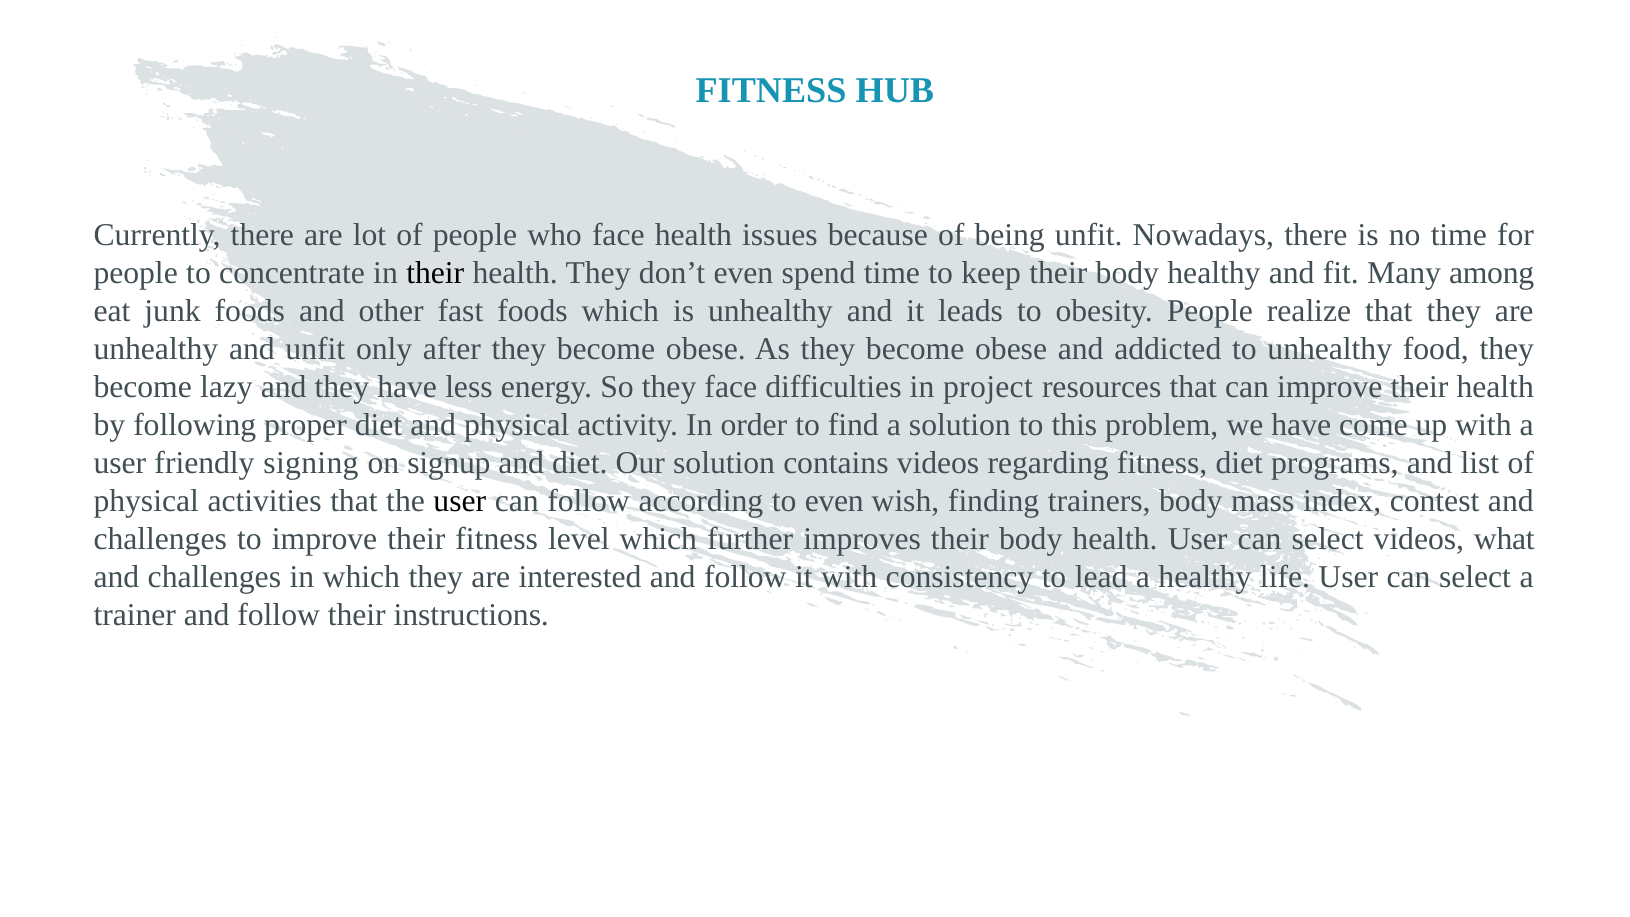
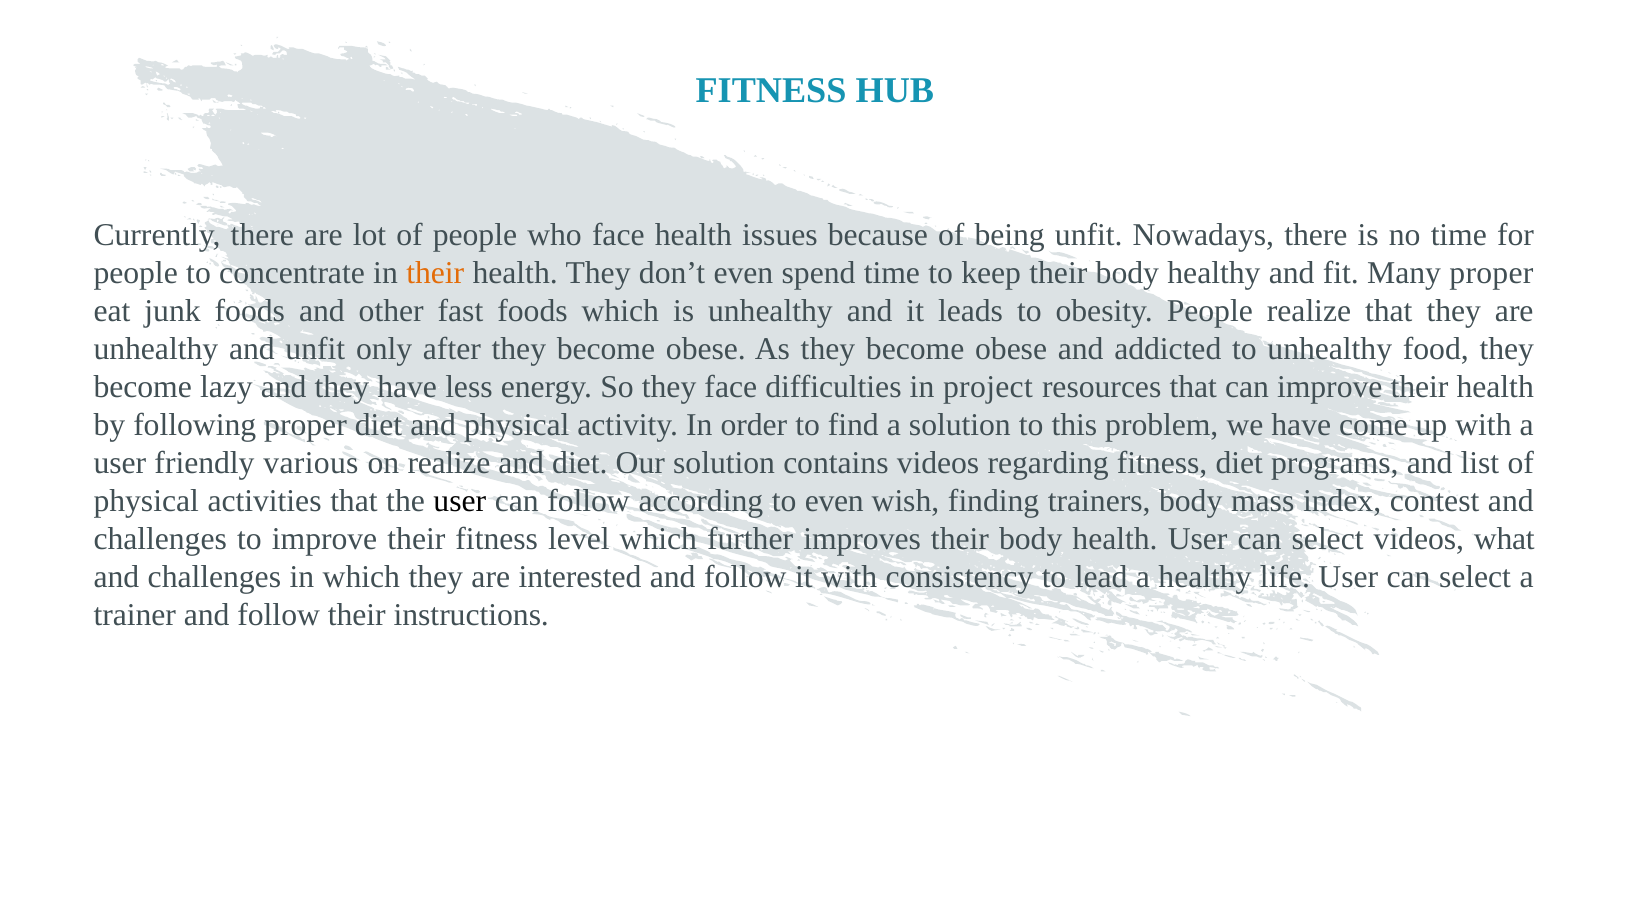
their at (435, 273) colour: black -> orange
Many among: among -> proper
signing: signing -> various
on signup: signup -> realize
